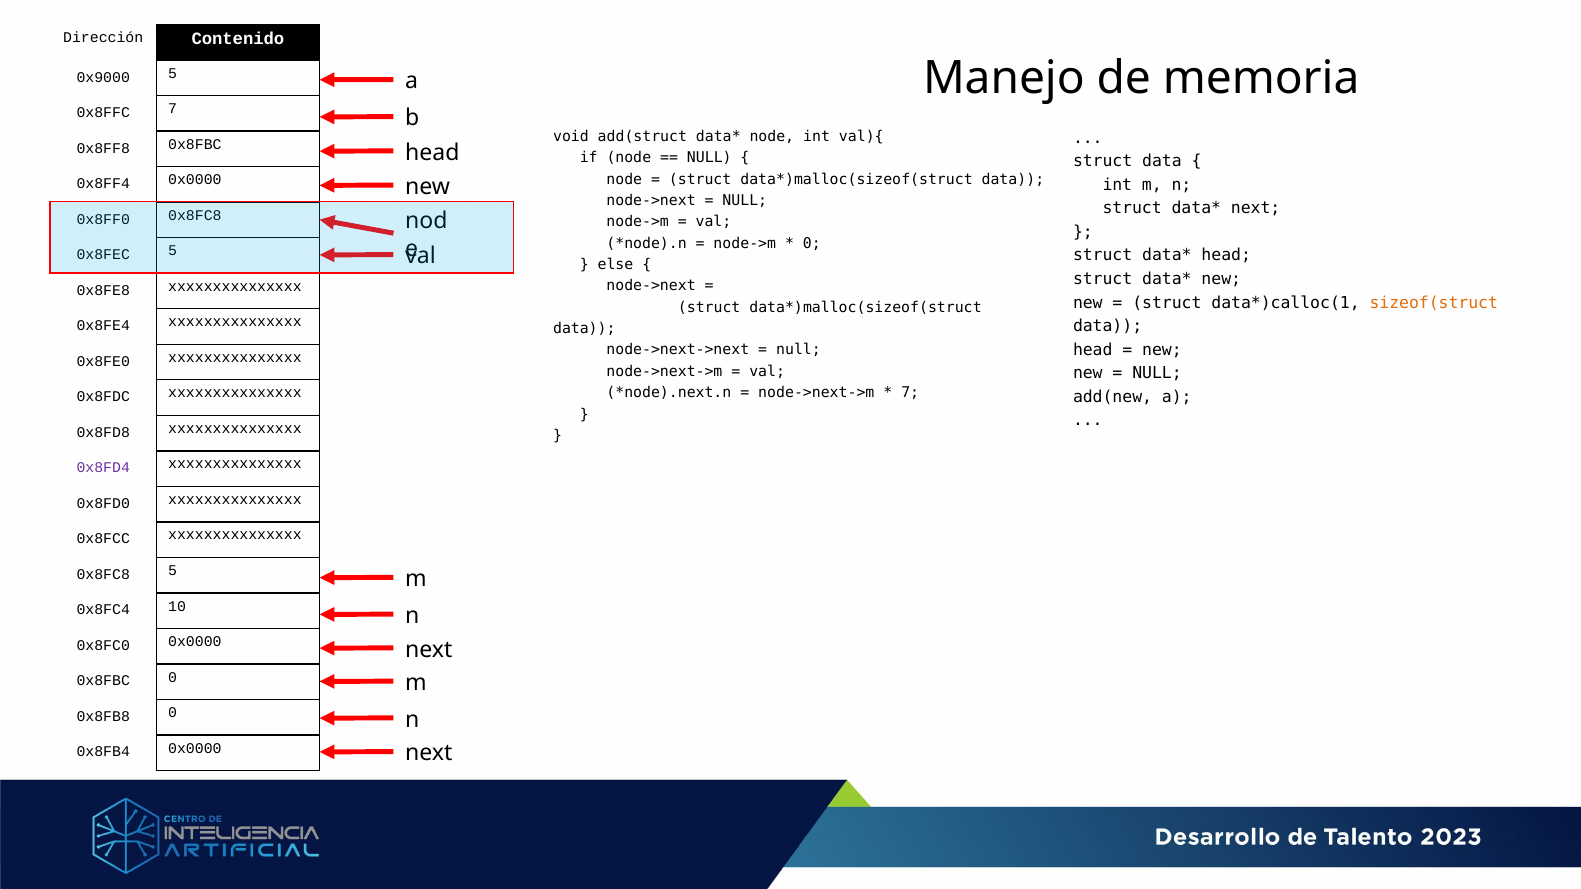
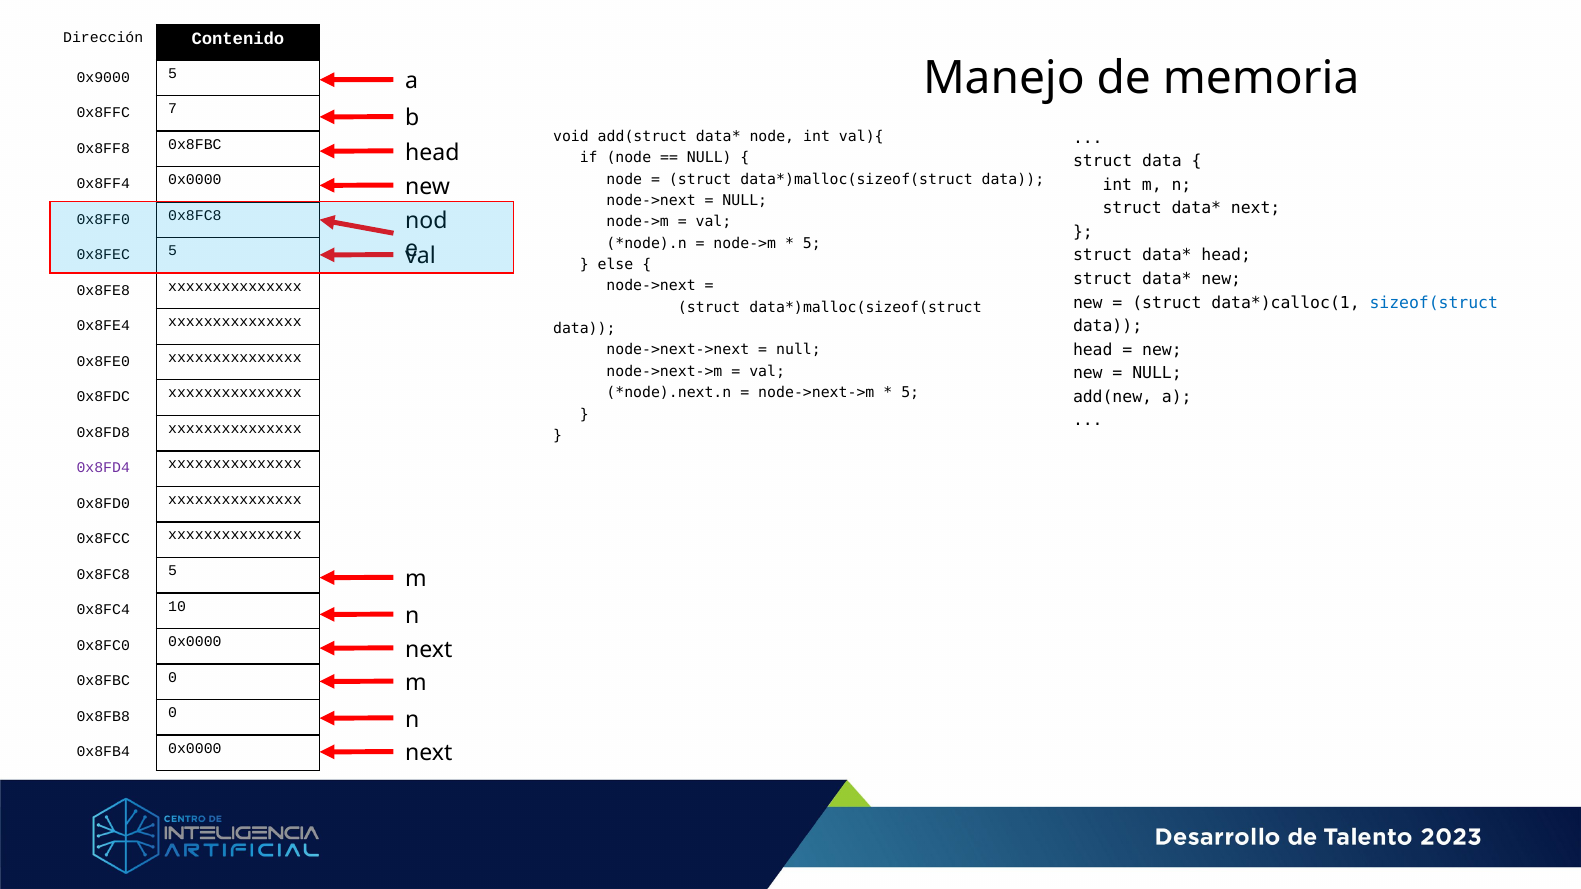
0 at (812, 243): 0 -> 5
sizeof(struct colour: orange -> blue
7 at (910, 393): 7 -> 5
